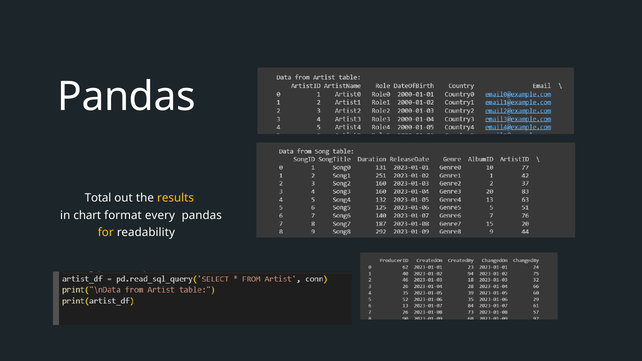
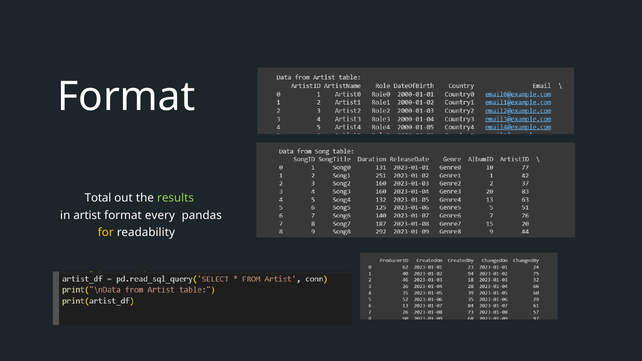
Pandas at (126, 97): Pandas -> Format
results colour: yellow -> light green
chart: chart -> artist
